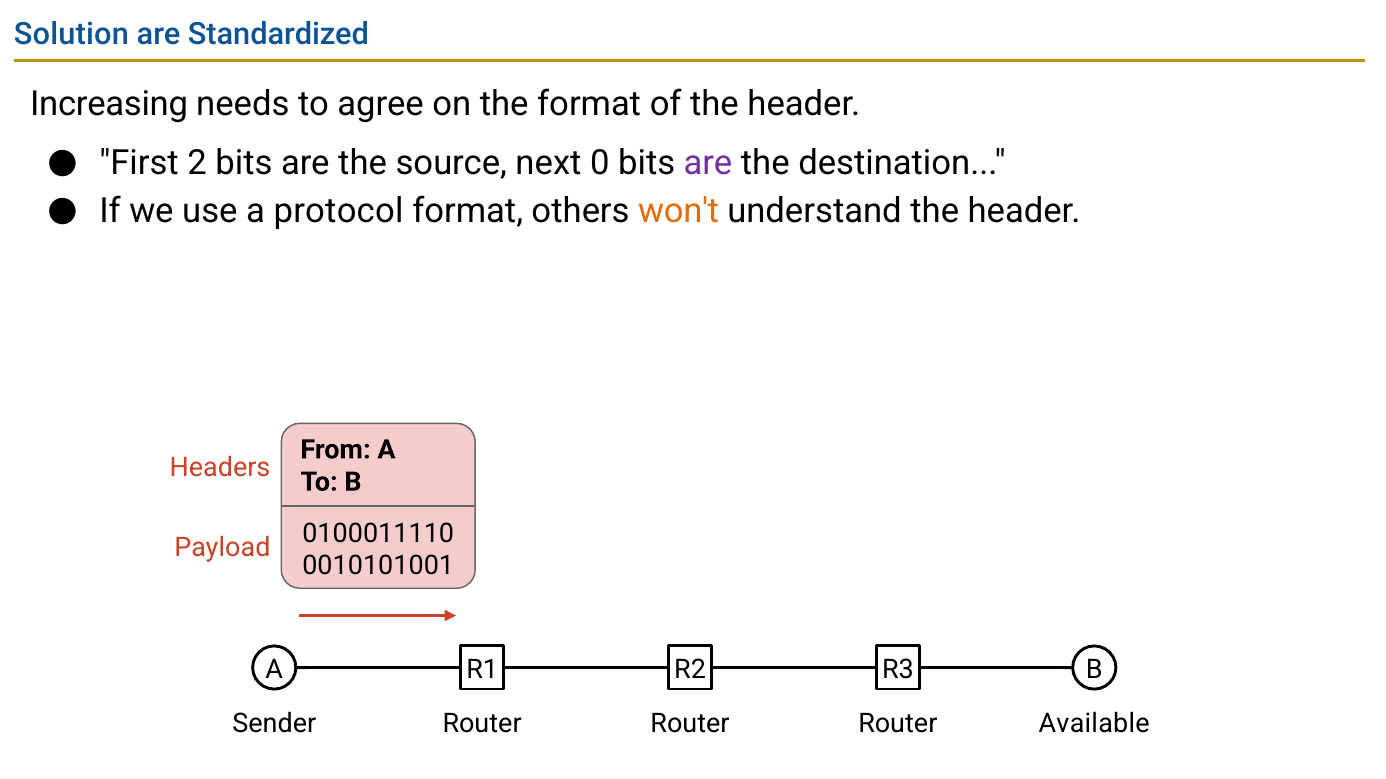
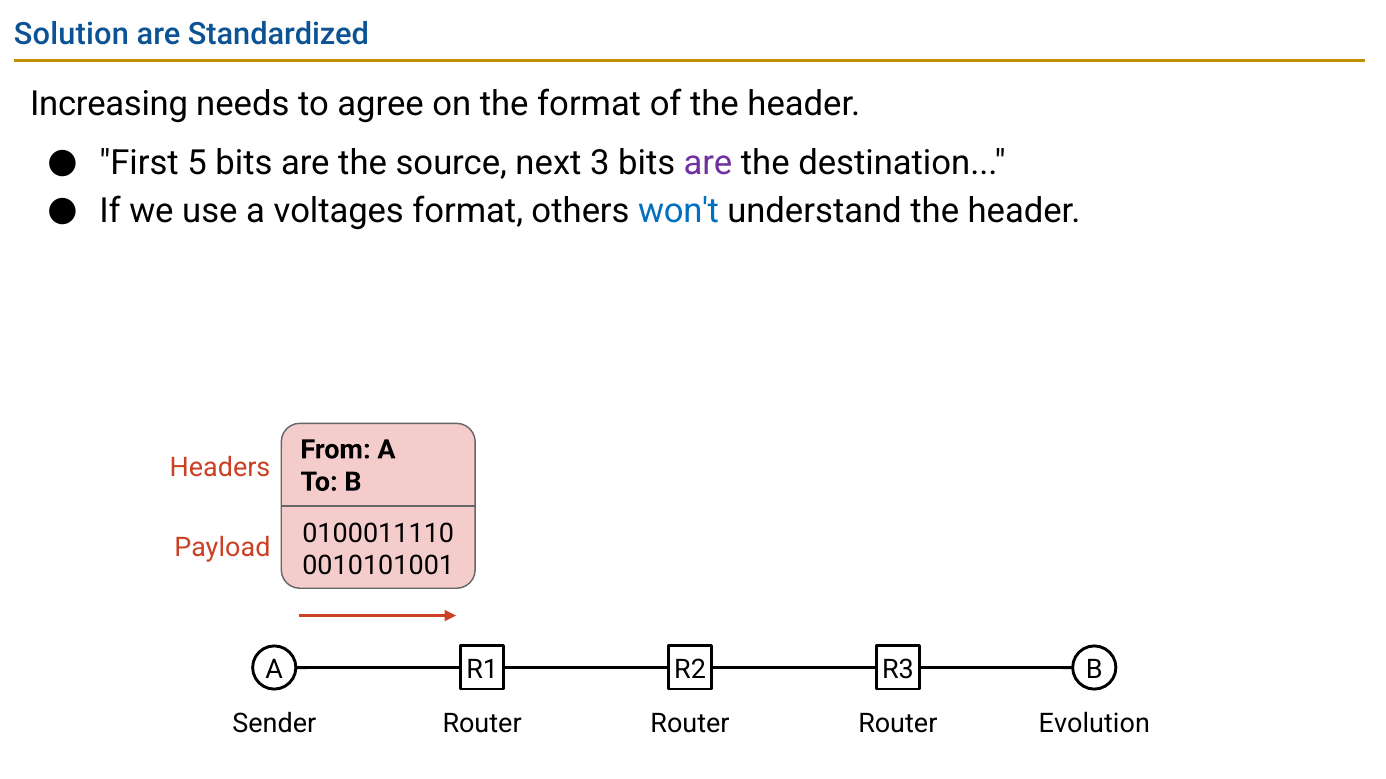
2: 2 -> 5
0: 0 -> 3
protocol: protocol -> voltages
won't colour: orange -> blue
Available: Available -> Evolution
